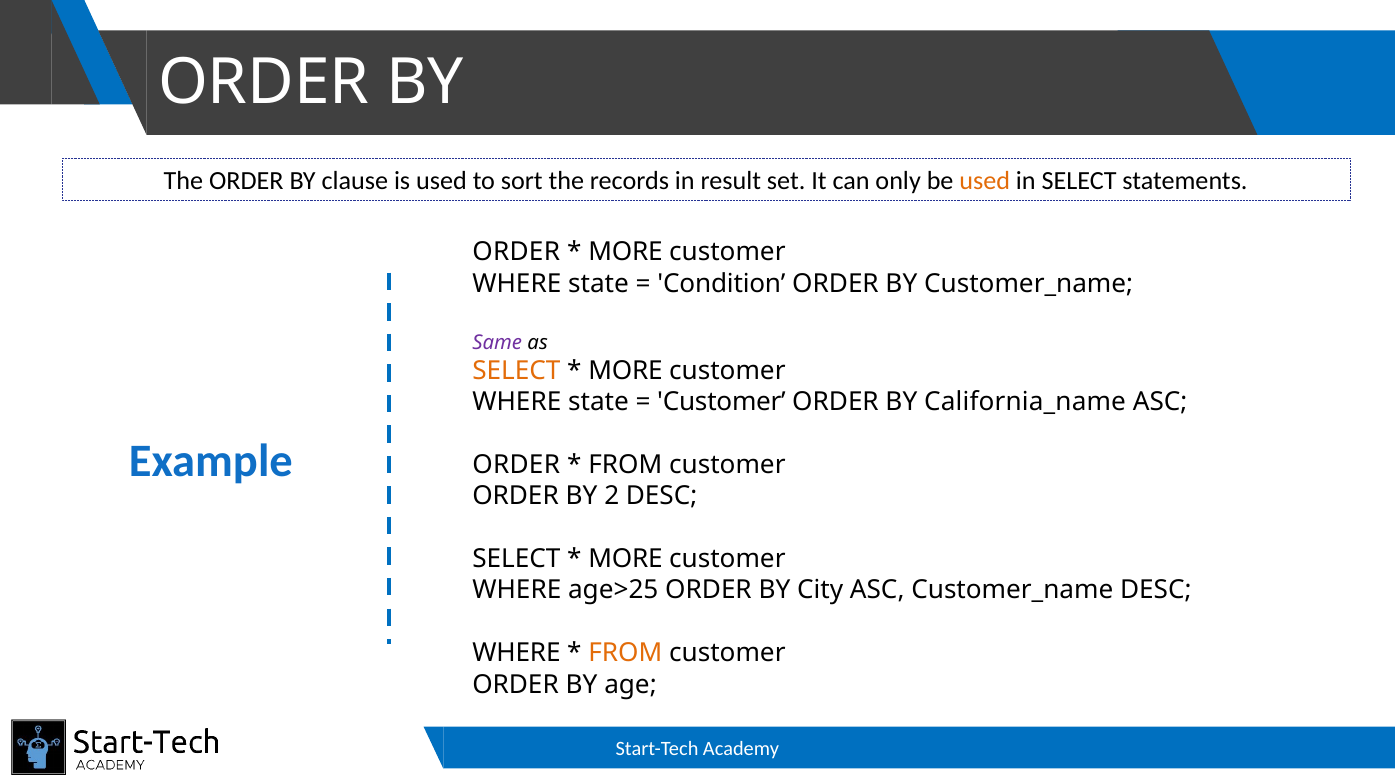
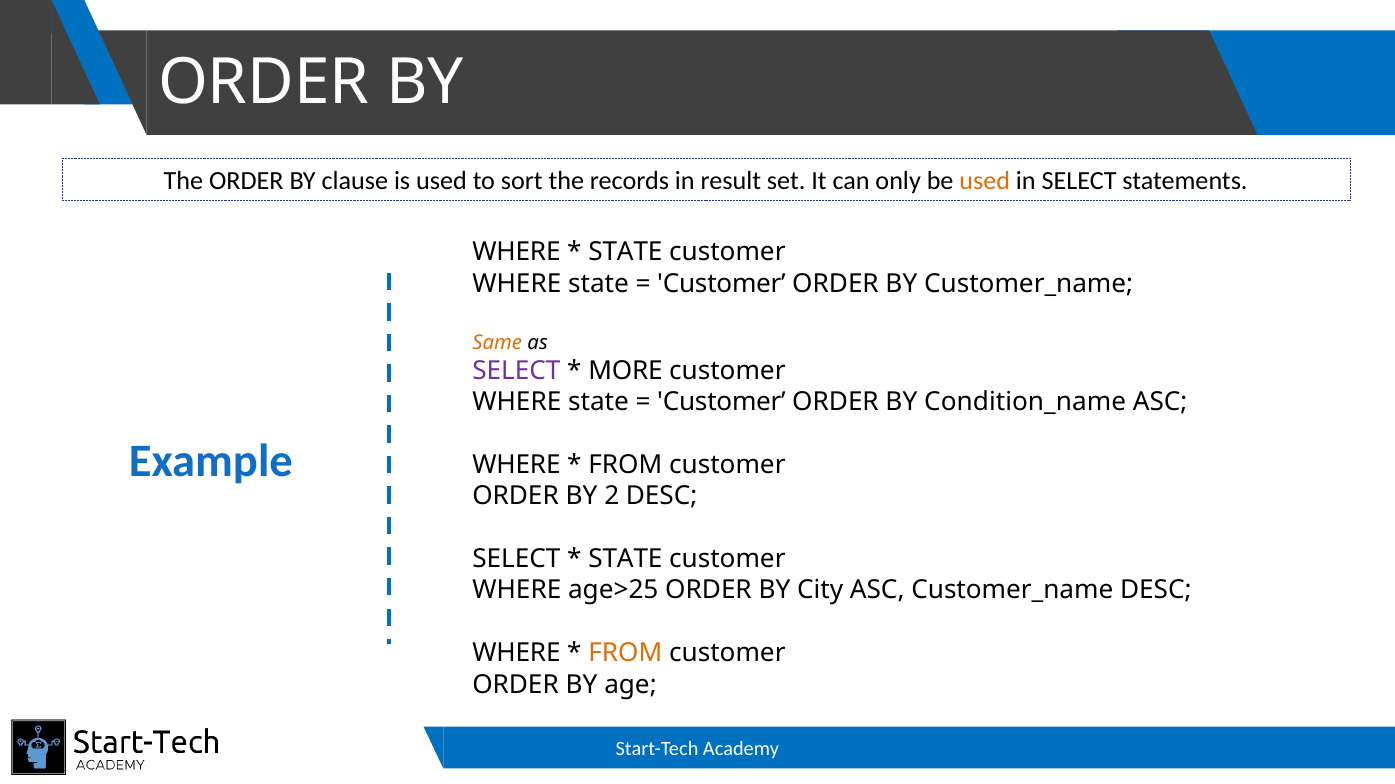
ORDER at (516, 253): ORDER -> WHERE
MORE at (625, 253): MORE -> STATE
Condition at (721, 284): Condition -> Customer
Same colour: purple -> orange
SELECT at (516, 371) colour: orange -> purple
California_name: California_name -> Condition_name
ORDER at (516, 465): ORDER -> WHERE
MORE at (625, 559): MORE -> STATE
